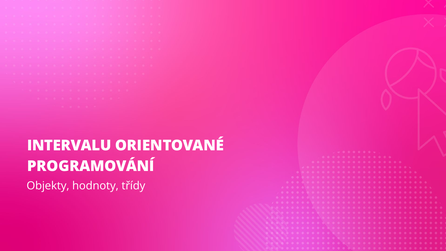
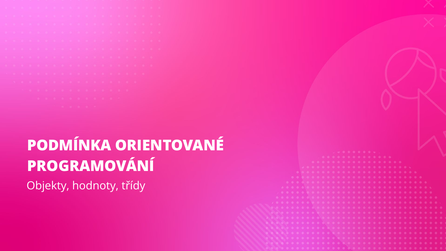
INTERVALU: INTERVALU -> PODMÍNKA
